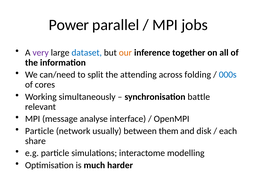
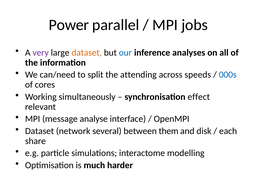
dataset at (87, 52) colour: blue -> orange
our colour: orange -> blue
together: together -> analyses
folding: folding -> speeds
battle: battle -> effect
Particle at (39, 131): Particle -> Dataset
usually: usually -> several
